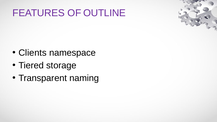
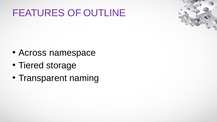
Clients: Clients -> Across
